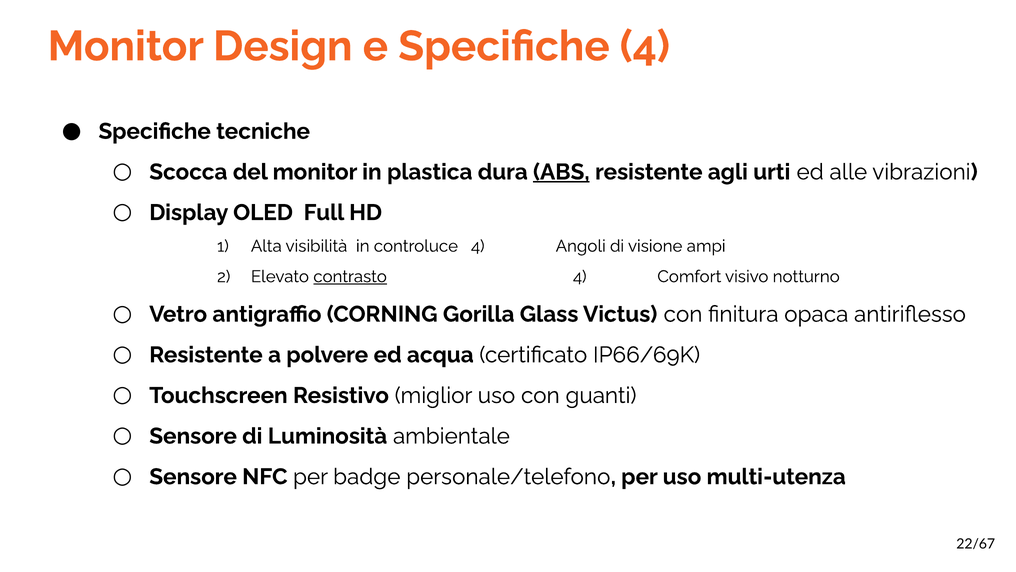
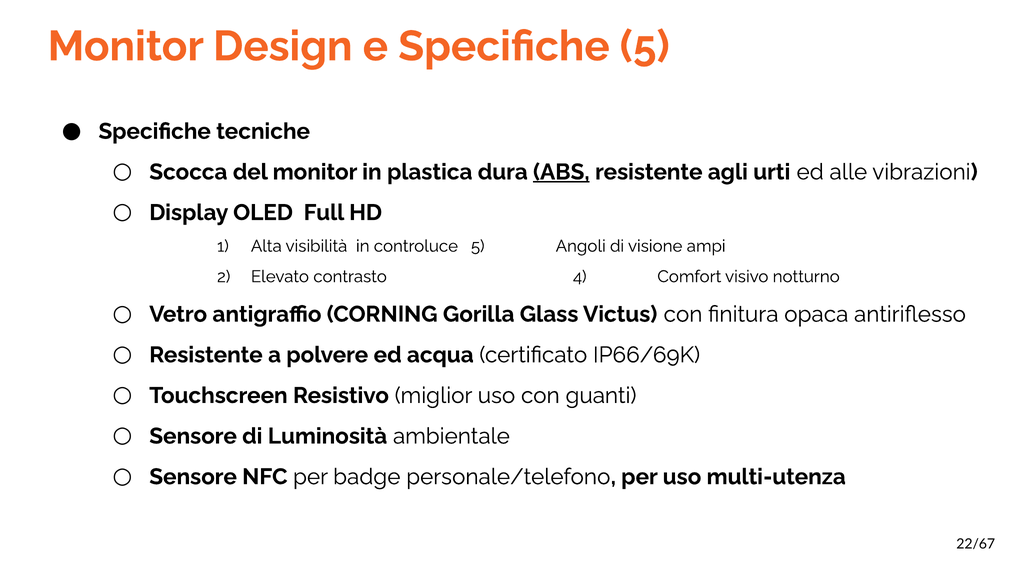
Specifiche 4: 4 -> 5
controluce 4: 4 -> 5
contrasto underline: present -> none
